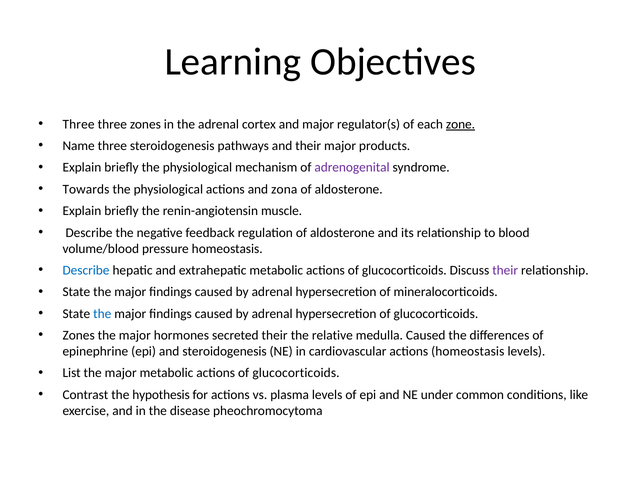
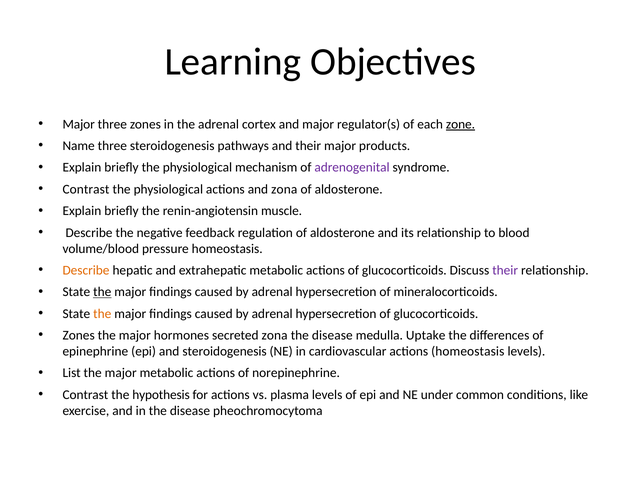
Three at (79, 124): Three -> Major
Towards at (86, 190): Towards -> Contrast
Describe at (86, 271) colour: blue -> orange
the at (102, 292) underline: none -> present
the at (102, 314) colour: blue -> orange
secreted their: their -> zona
relative at (332, 336): relative -> disease
medulla Caused: Caused -> Uptake
glucocorticoids at (296, 374): glucocorticoids -> norepinephrine
